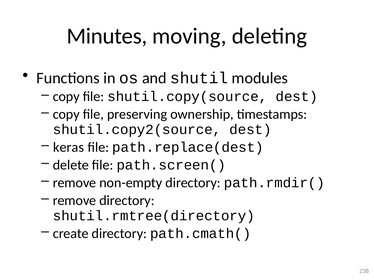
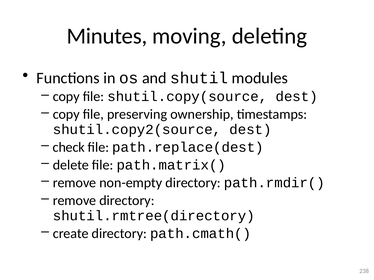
keras: keras -> check
path.screen(: path.screen( -> path.matrix(
